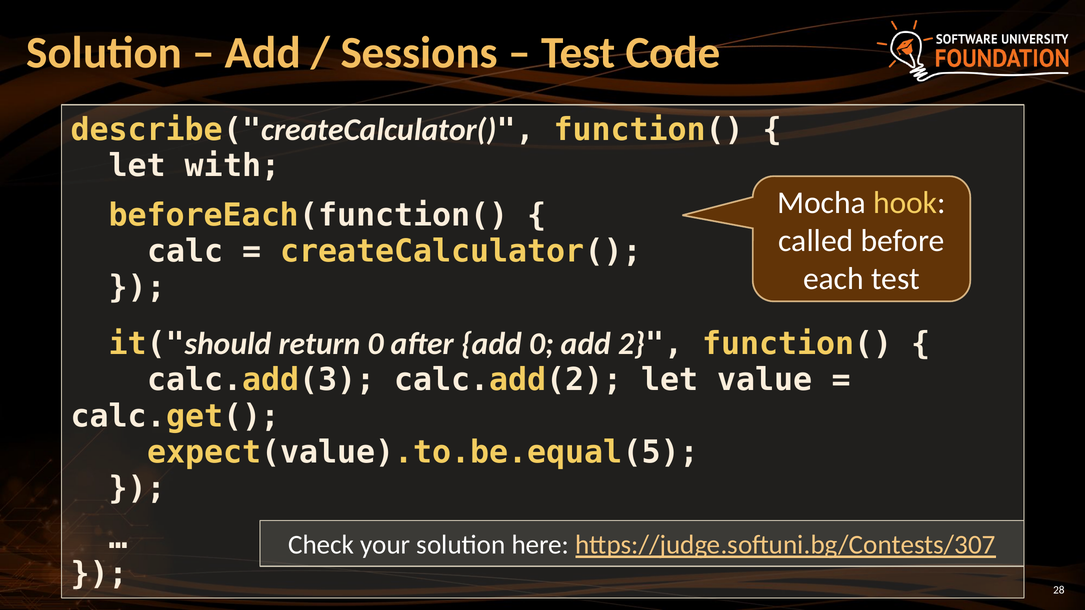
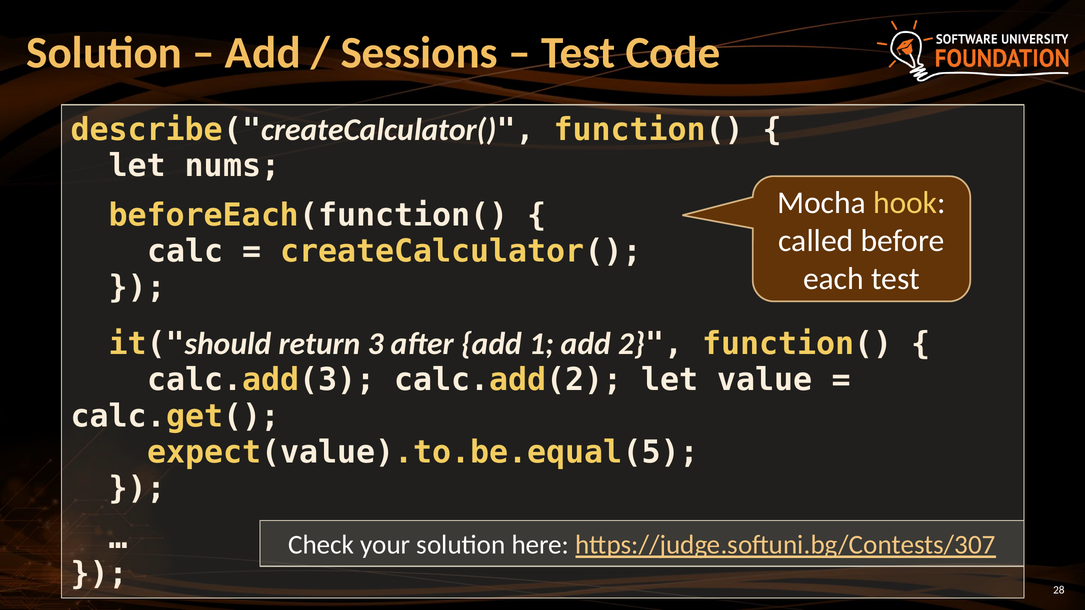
with: with -> nums
return 0: 0 -> 3
add 0: 0 -> 1
